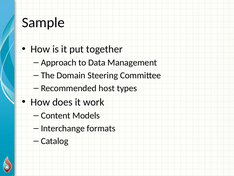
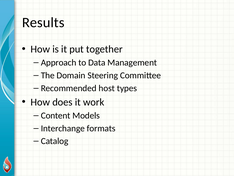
Sample: Sample -> Results
